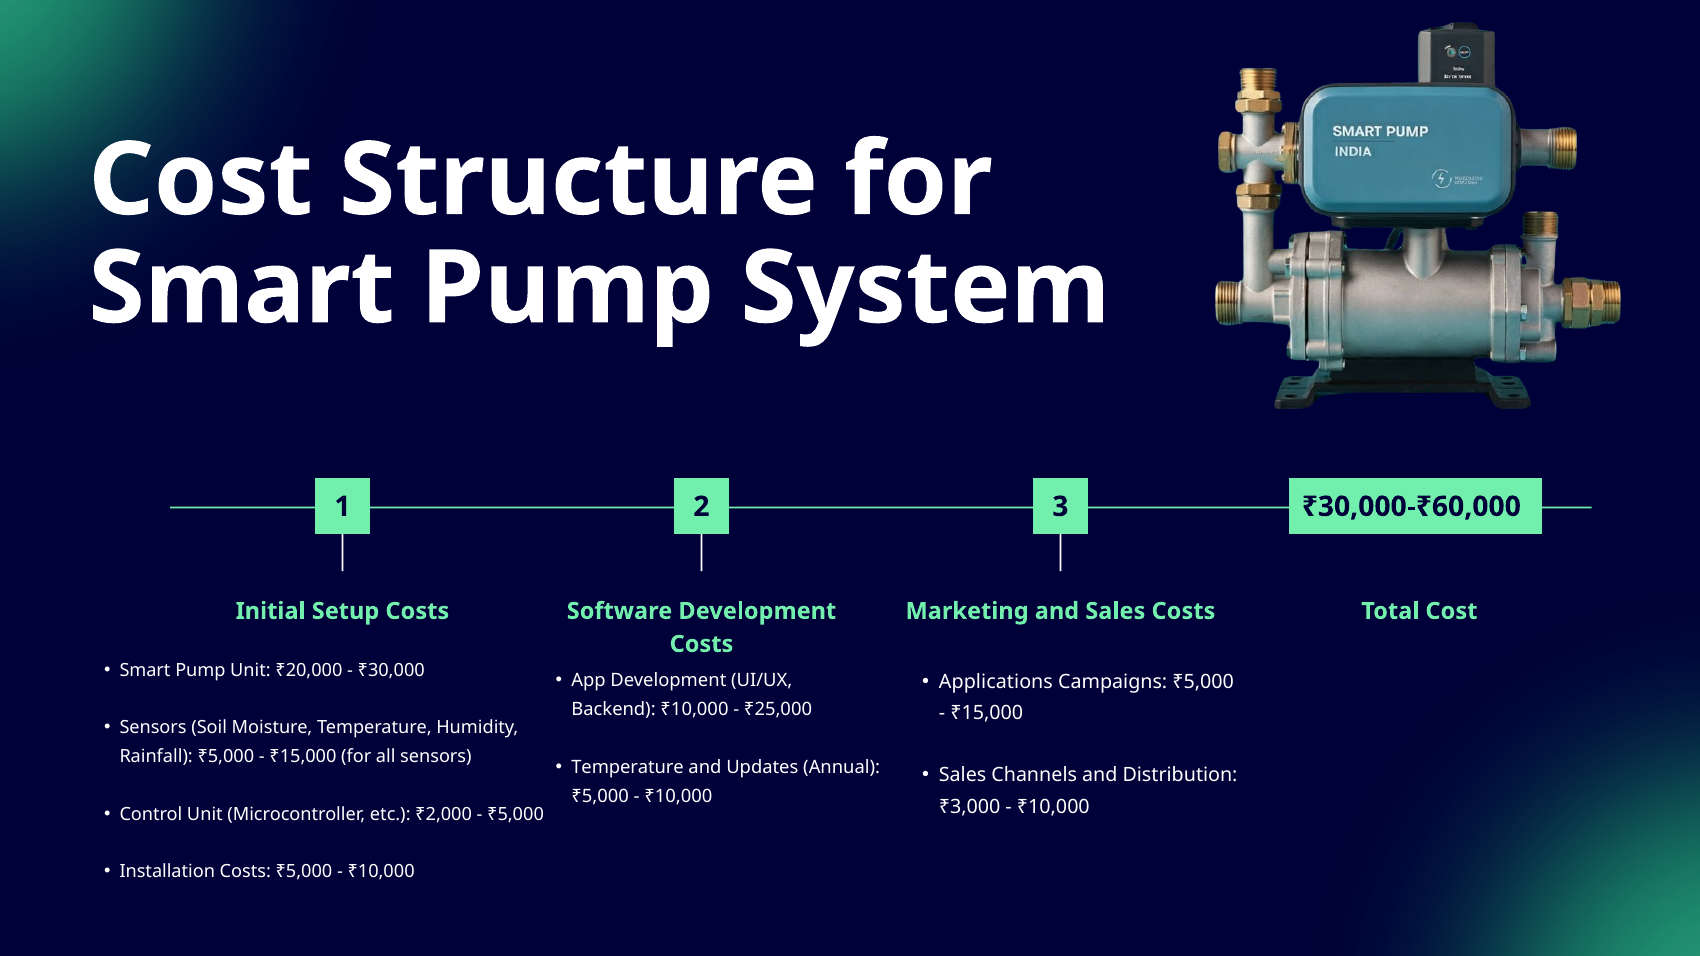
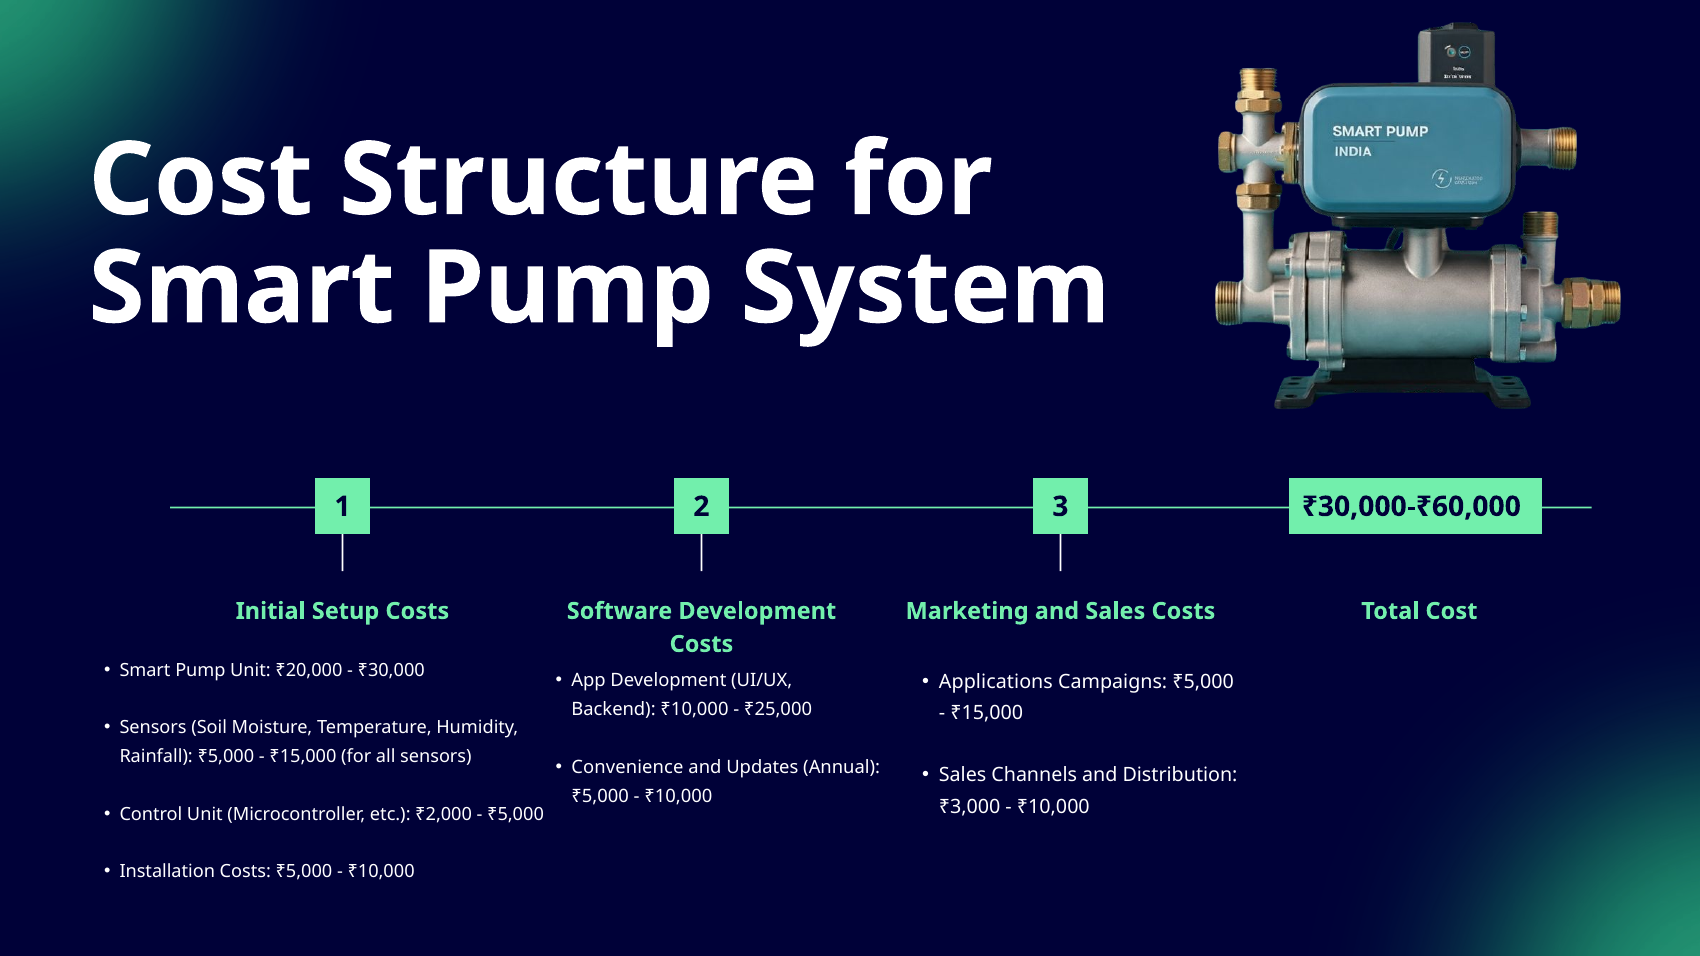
Temperature at (628, 768): Temperature -> Convenience
